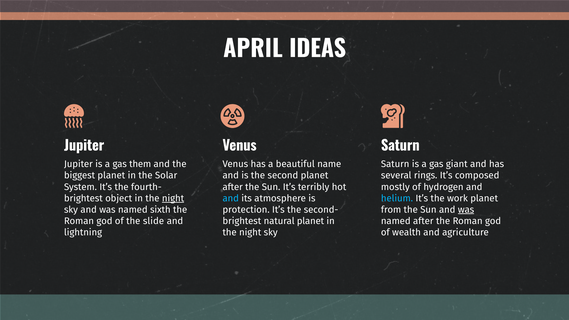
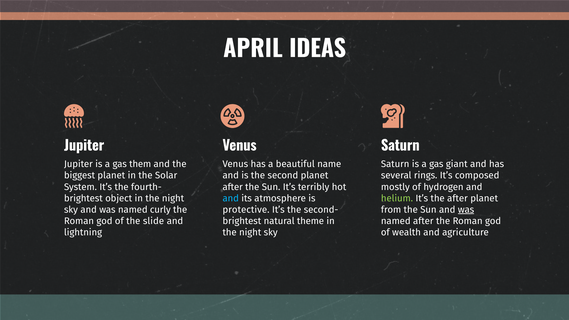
night at (173, 198) underline: present -> none
helium colour: light blue -> light green
the work: work -> after
sixth: sixth -> curly
protection: protection -> protective
natural planet: planet -> theme
